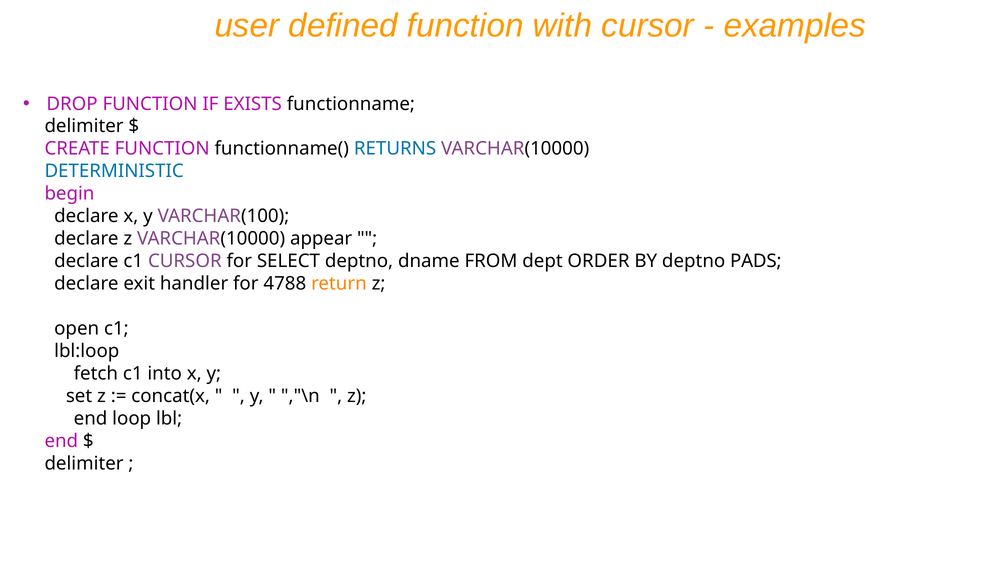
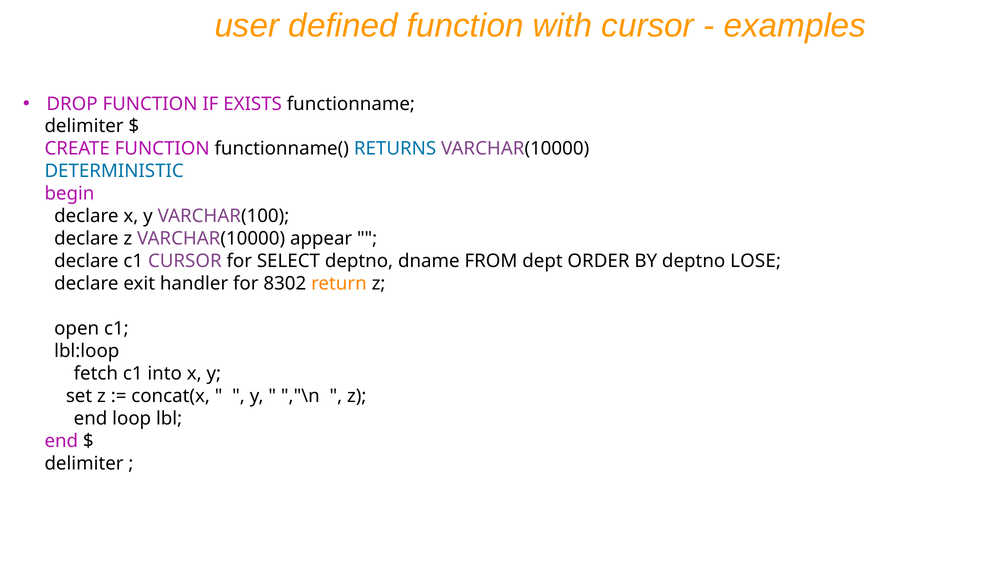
PADS: PADS -> LOSE
4788: 4788 -> 8302
